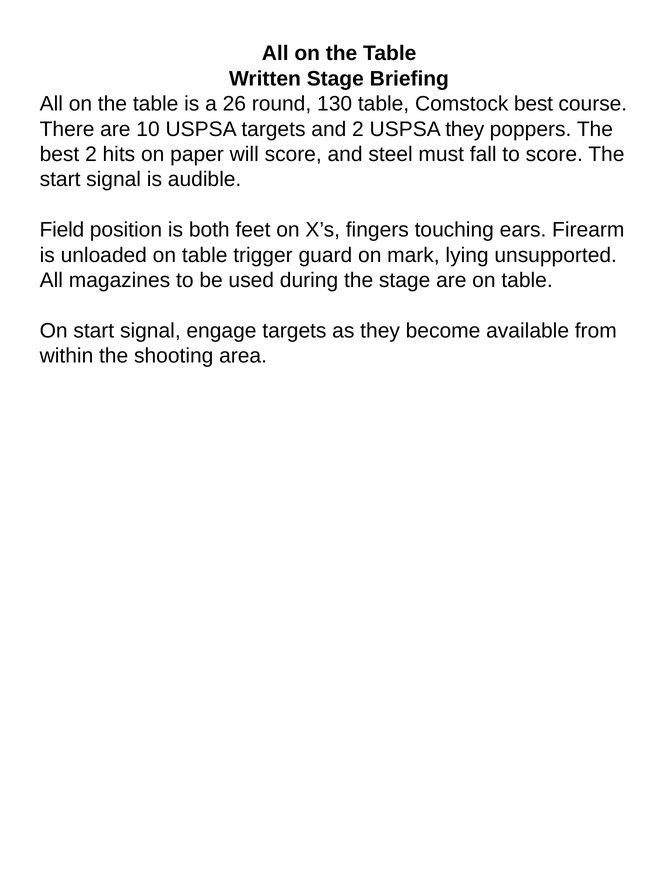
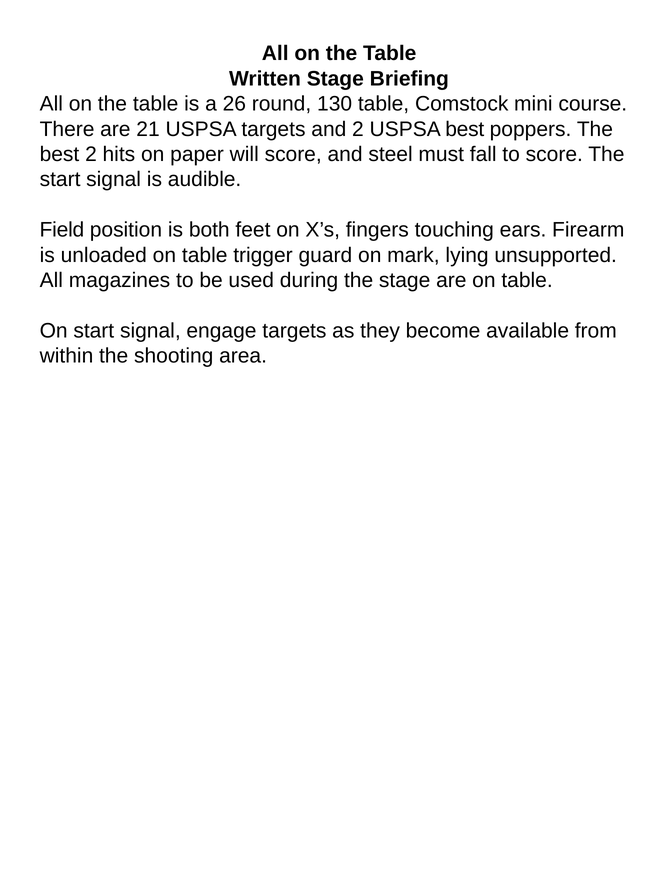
Comstock best: best -> mini
10: 10 -> 21
USPSA they: they -> best
